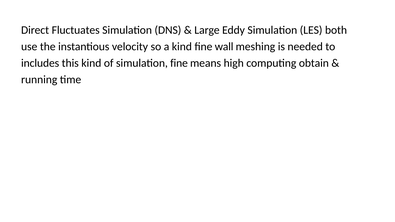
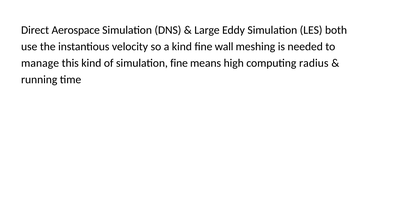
Fluctuates: Fluctuates -> Aerospace
includes: includes -> manage
obtain: obtain -> radius
